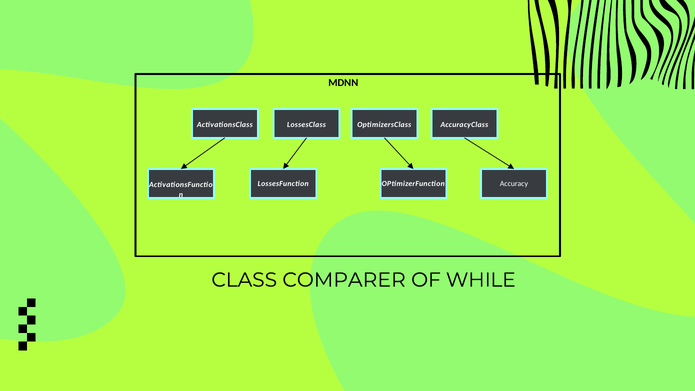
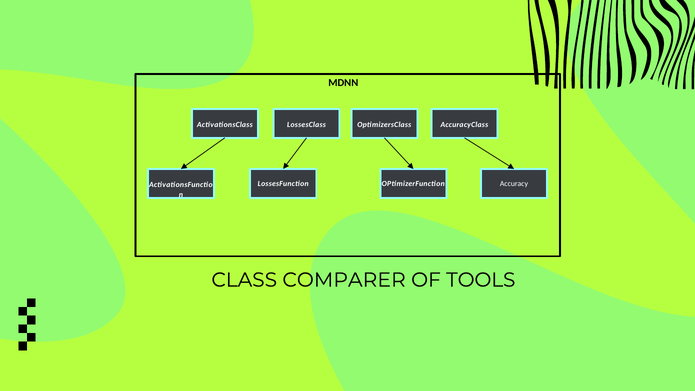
WHILE: WHILE -> TOOLS
